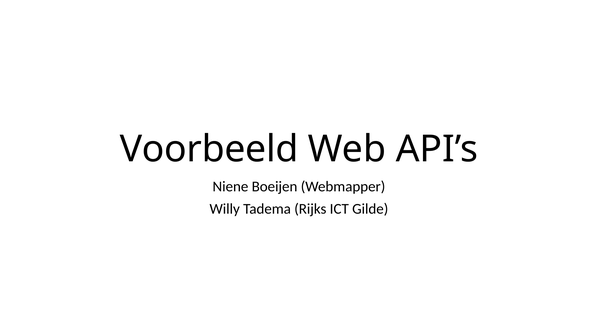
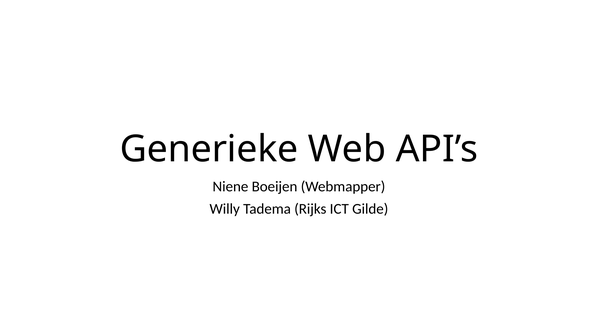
Voorbeeld: Voorbeeld -> Generieke
